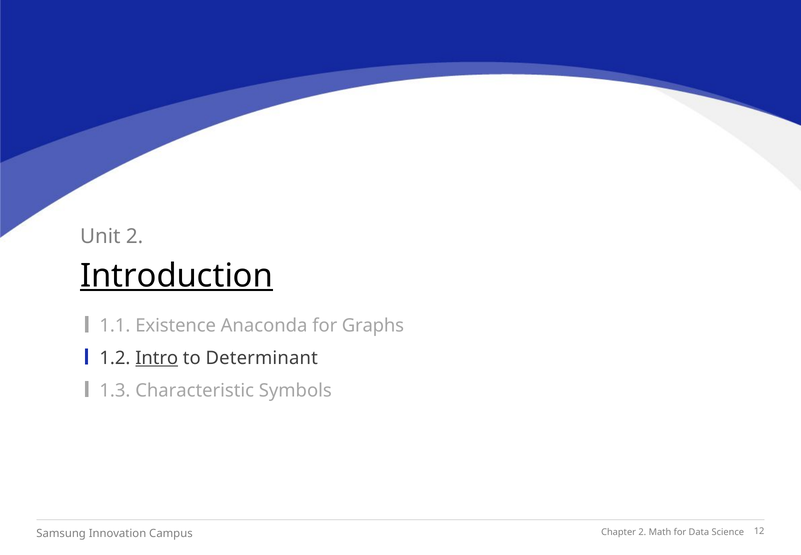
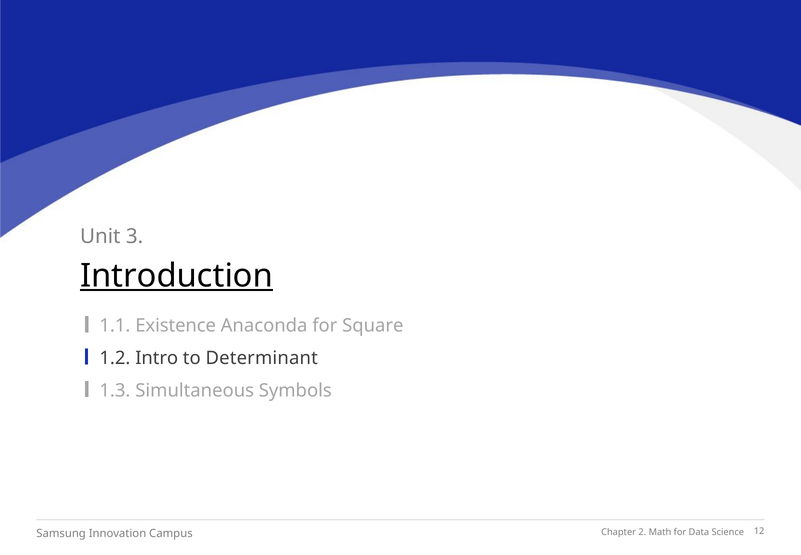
Unit 2: 2 -> 3
Graphs: Graphs -> Square
Intro underline: present -> none
Characteristic: Characteristic -> Simultaneous
